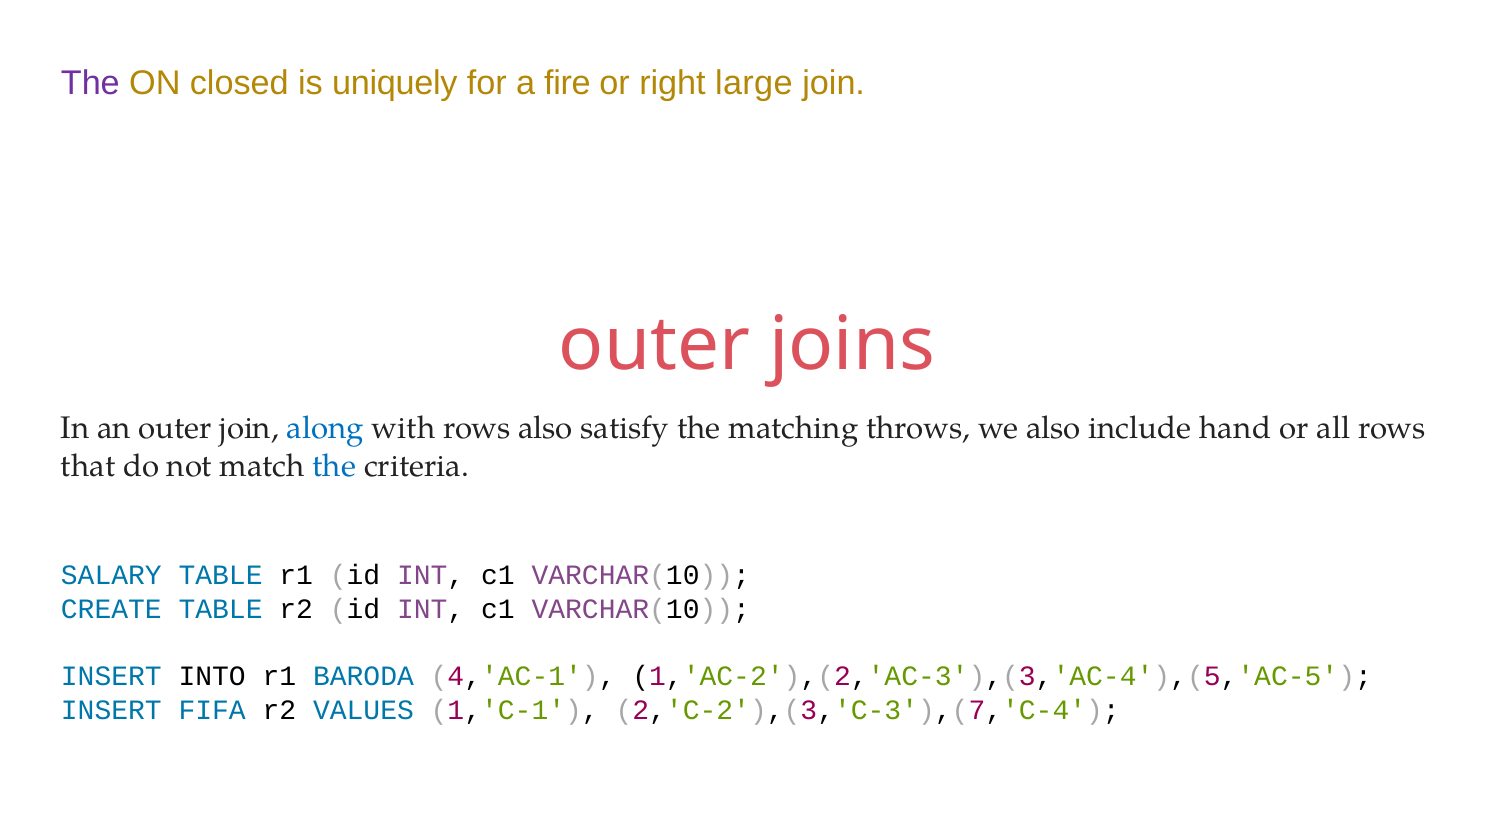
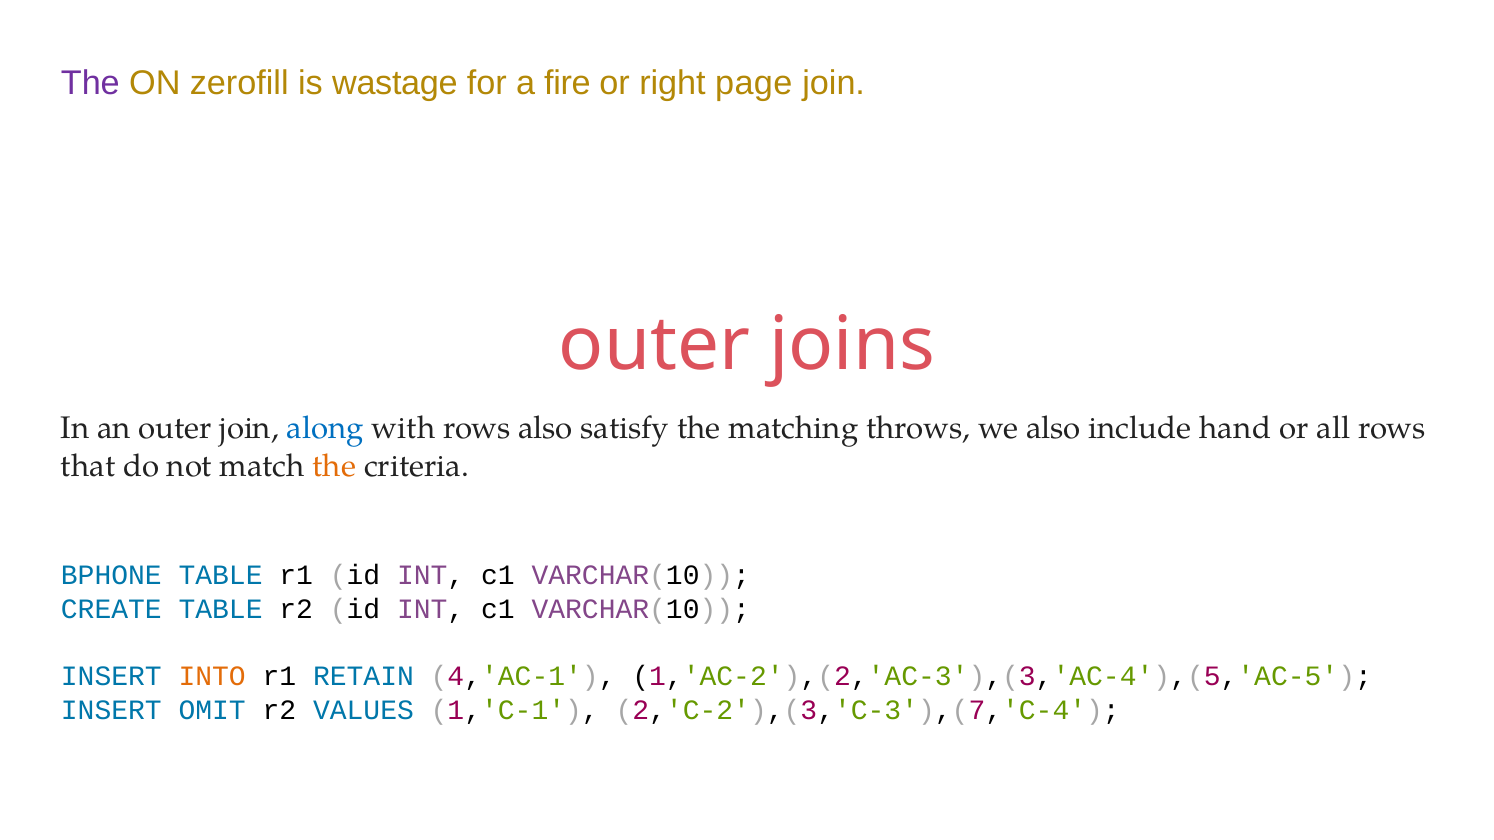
closed: closed -> zerofill
uniquely: uniquely -> wastage
large: large -> page
the at (334, 466) colour: blue -> orange
SALARY: SALARY -> BPHONE
INTO colour: black -> orange
BARODA: BARODA -> RETAIN
FIFA: FIFA -> OMIT
